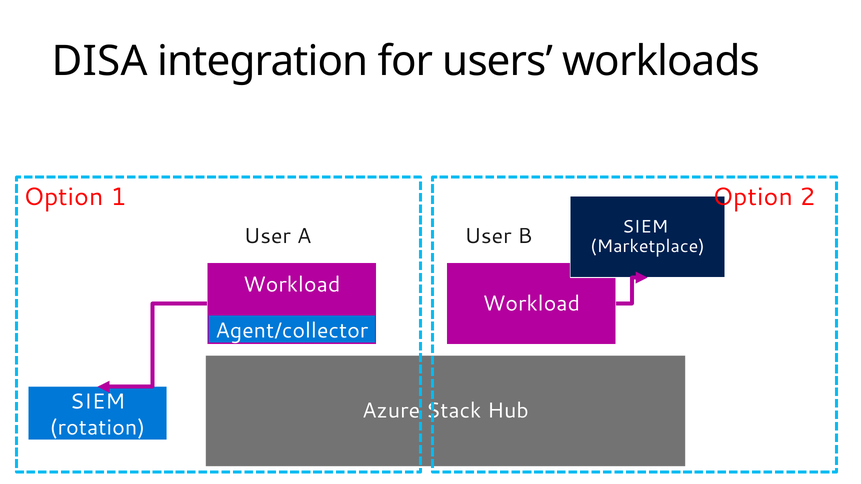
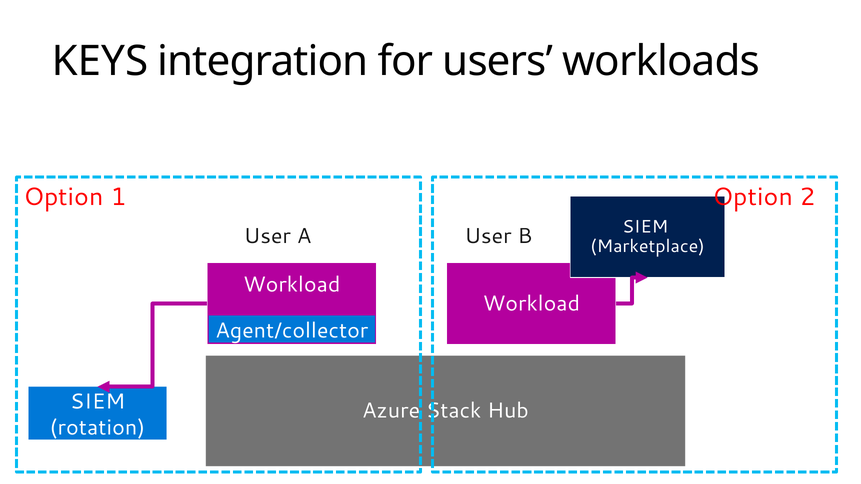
DISA: DISA -> KEYS
